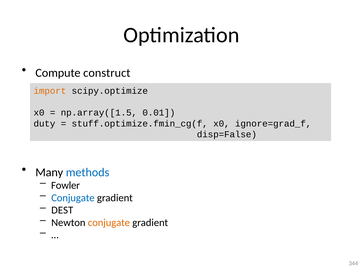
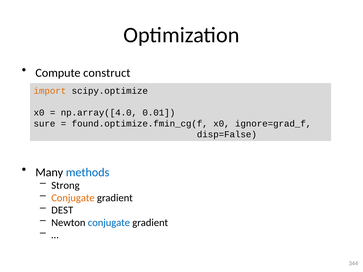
np.array([1.5: np.array([1.5 -> np.array([4.0
duty: duty -> sure
stuff.optimize.fmin_cg(f: stuff.optimize.fmin_cg(f -> found.optimize.fmin_cg(f
Fowler: Fowler -> Strong
Conjugate at (73, 198) colour: blue -> orange
conjugate at (109, 223) colour: orange -> blue
